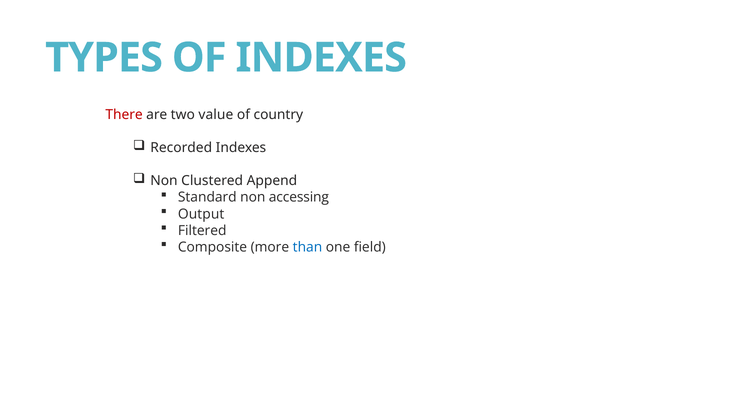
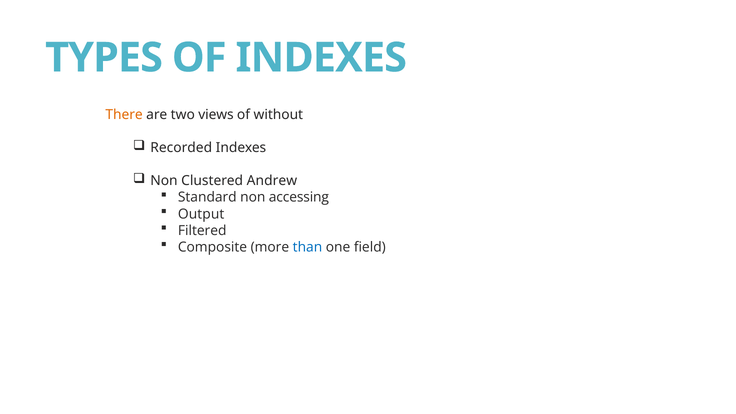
There colour: red -> orange
value: value -> views
country: country -> without
Append: Append -> Andrew
